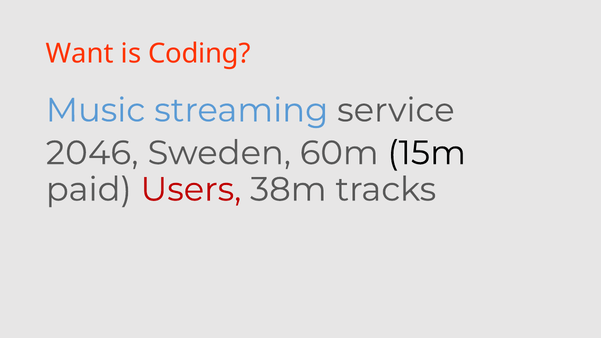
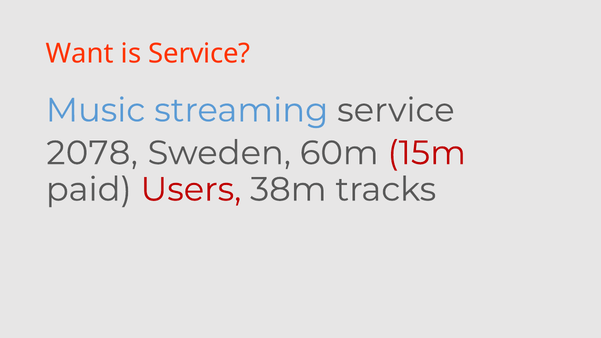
is Coding: Coding -> Service
2046: 2046 -> 2078
15m colour: black -> red
